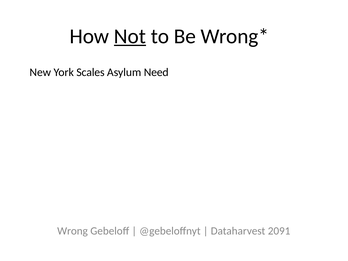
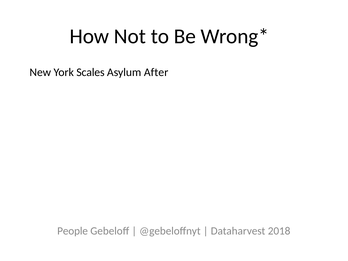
Not underline: present -> none
Need: Need -> After
Wrong: Wrong -> People
2091: 2091 -> 2018
